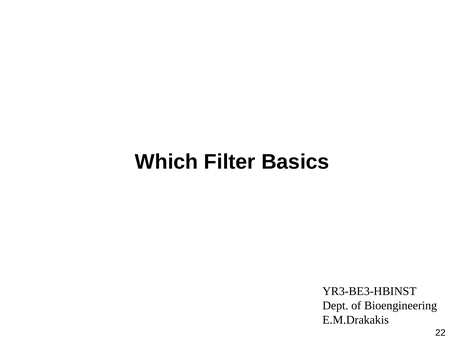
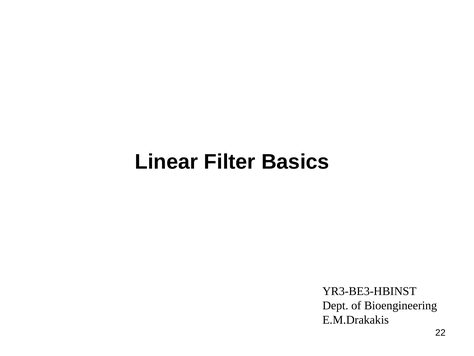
Which: Which -> Linear
